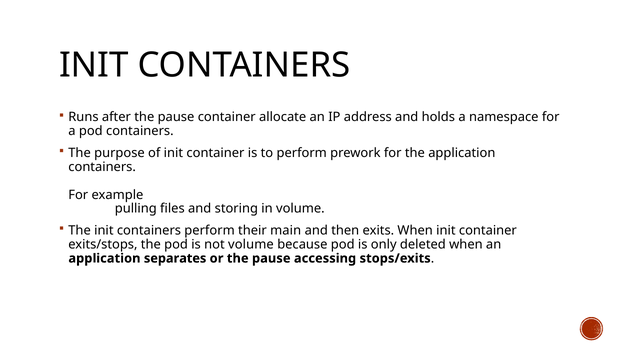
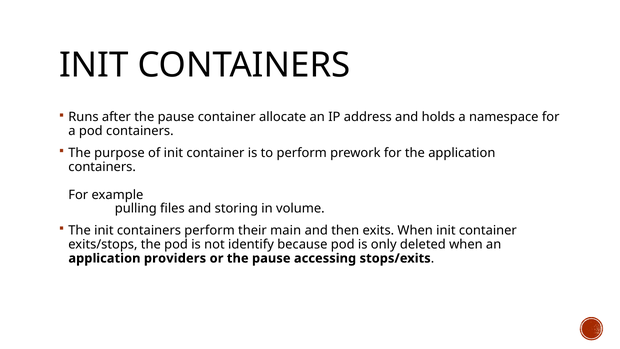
not volume: volume -> identify
separates: separates -> providers
